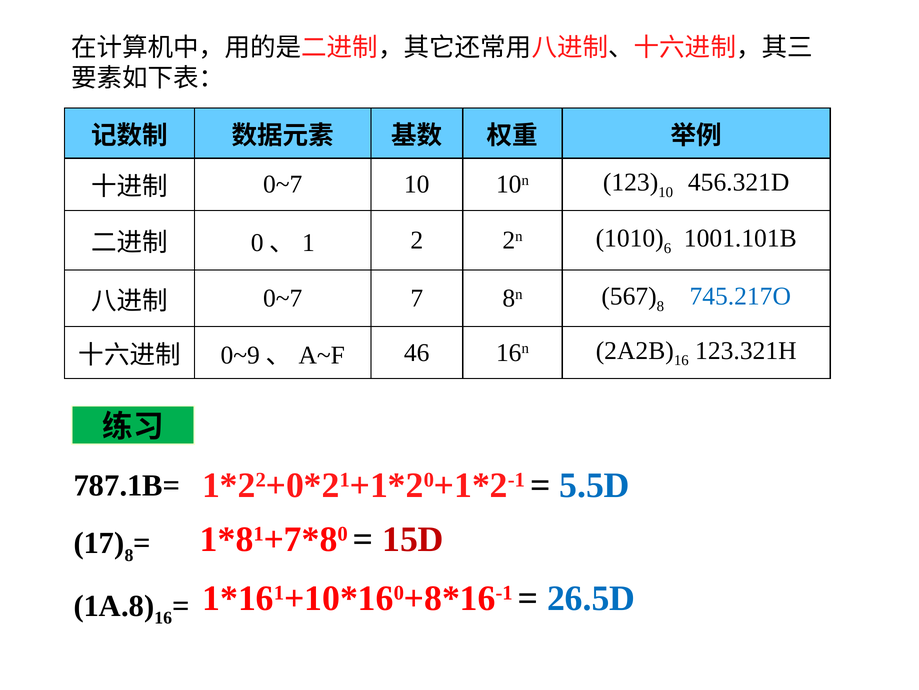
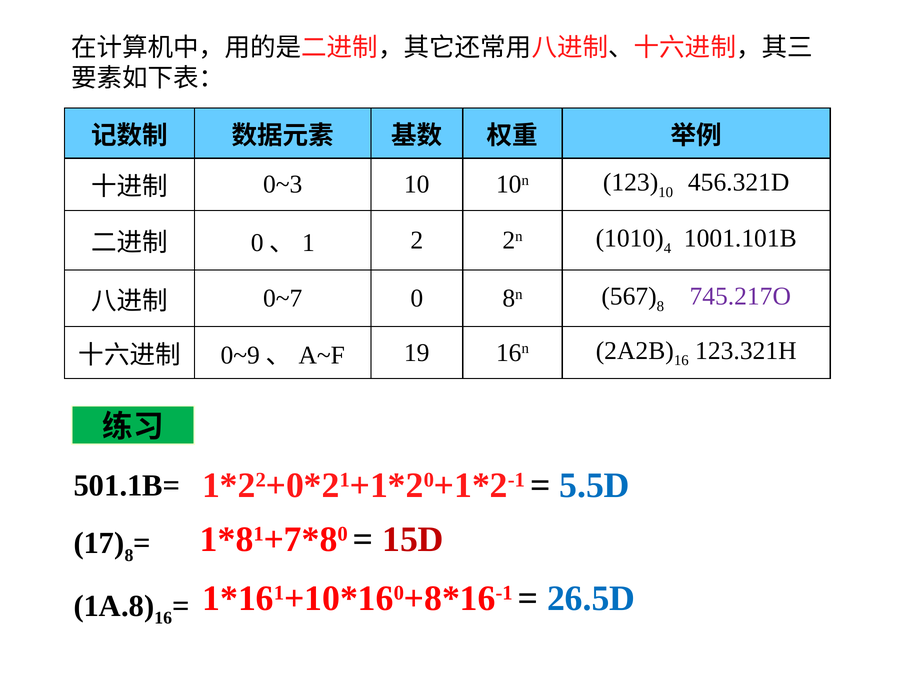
0~7 at (283, 184): 0~7 -> 0~3
6: 6 -> 4
7: 7 -> 0
745.217O colour: blue -> purple
46: 46 -> 19
787.1B=: 787.1B= -> 501.1B=
